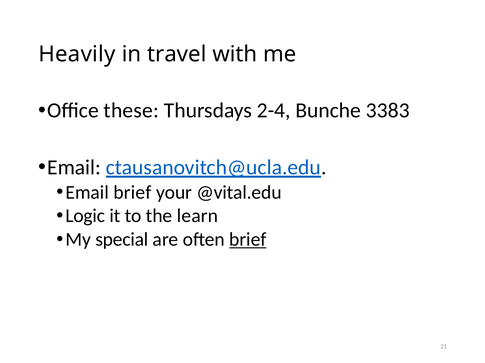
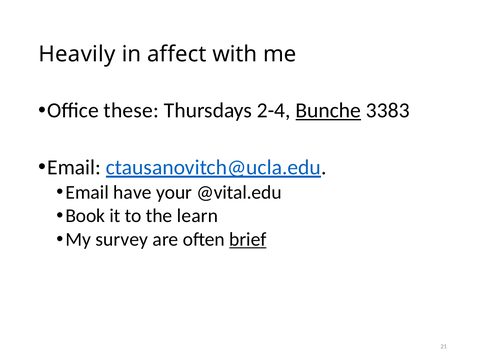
travel: travel -> affect
Bunche underline: none -> present
Email brief: brief -> have
Logic: Logic -> Book
special: special -> survey
